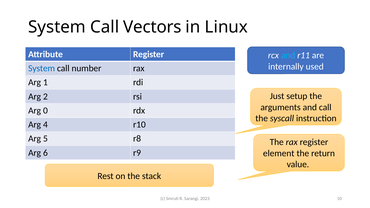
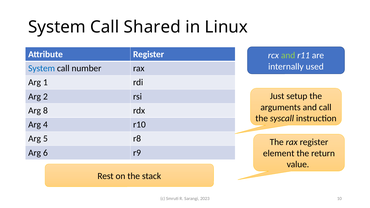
Vectors: Vectors -> Shared
and at (288, 55) colour: light blue -> light green
0: 0 -> 8
